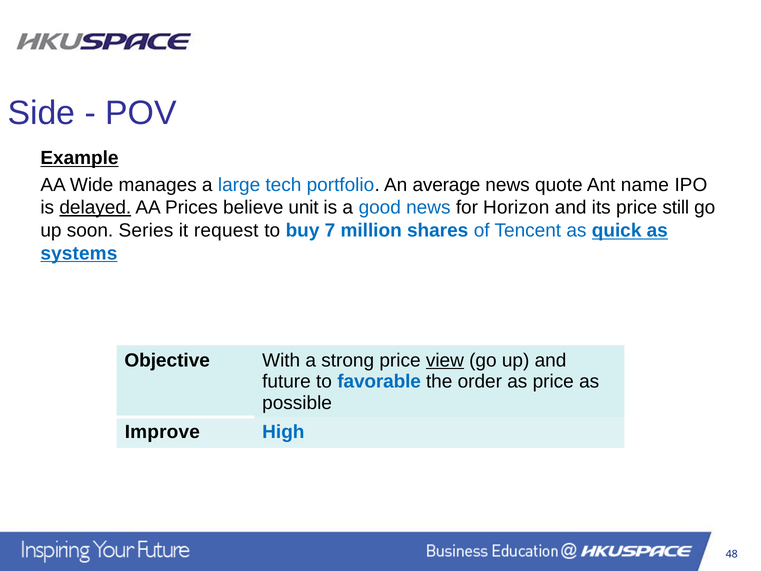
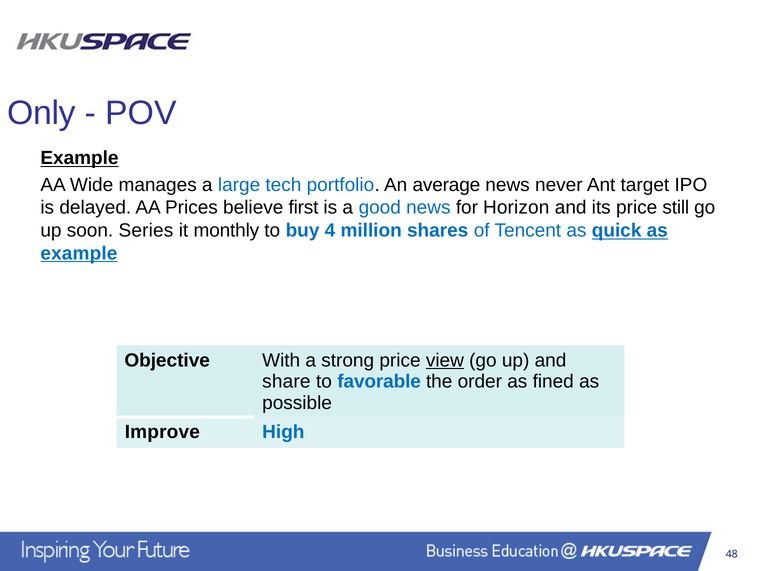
Side: Side -> Only
quote: quote -> never
name: name -> target
delayed underline: present -> none
unit: unit -> first
request: request -> monthly
7: 7 -> 4
systems at (79, 253): systems -> example
future: future -> share
as price: price -> fined
